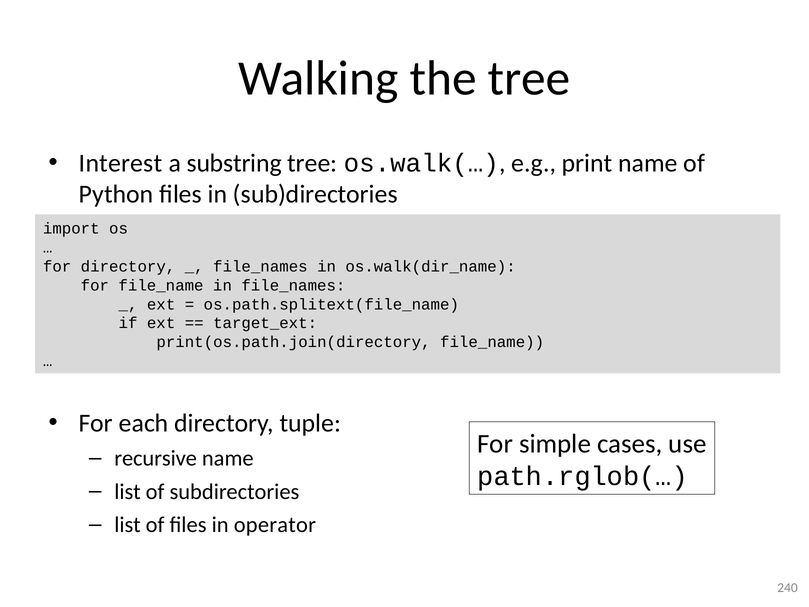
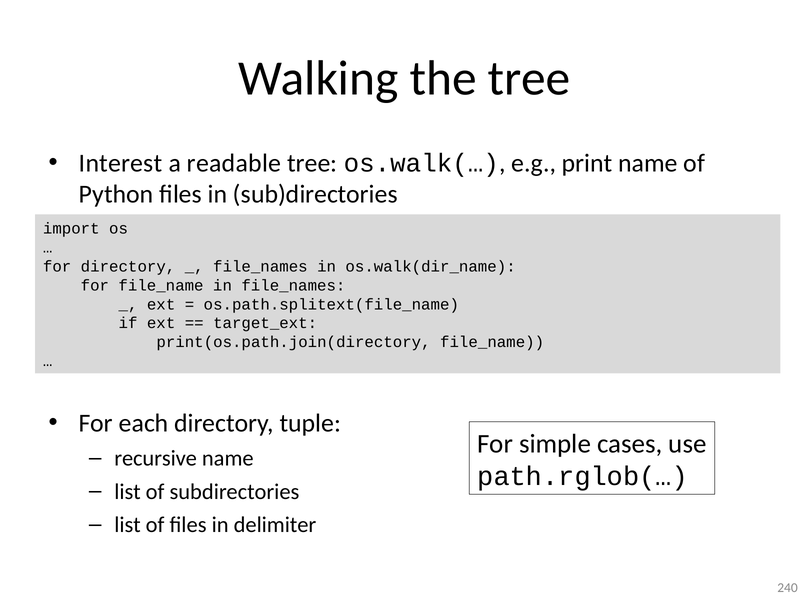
substring: substring -> readable
operator: operator -> delimiter
